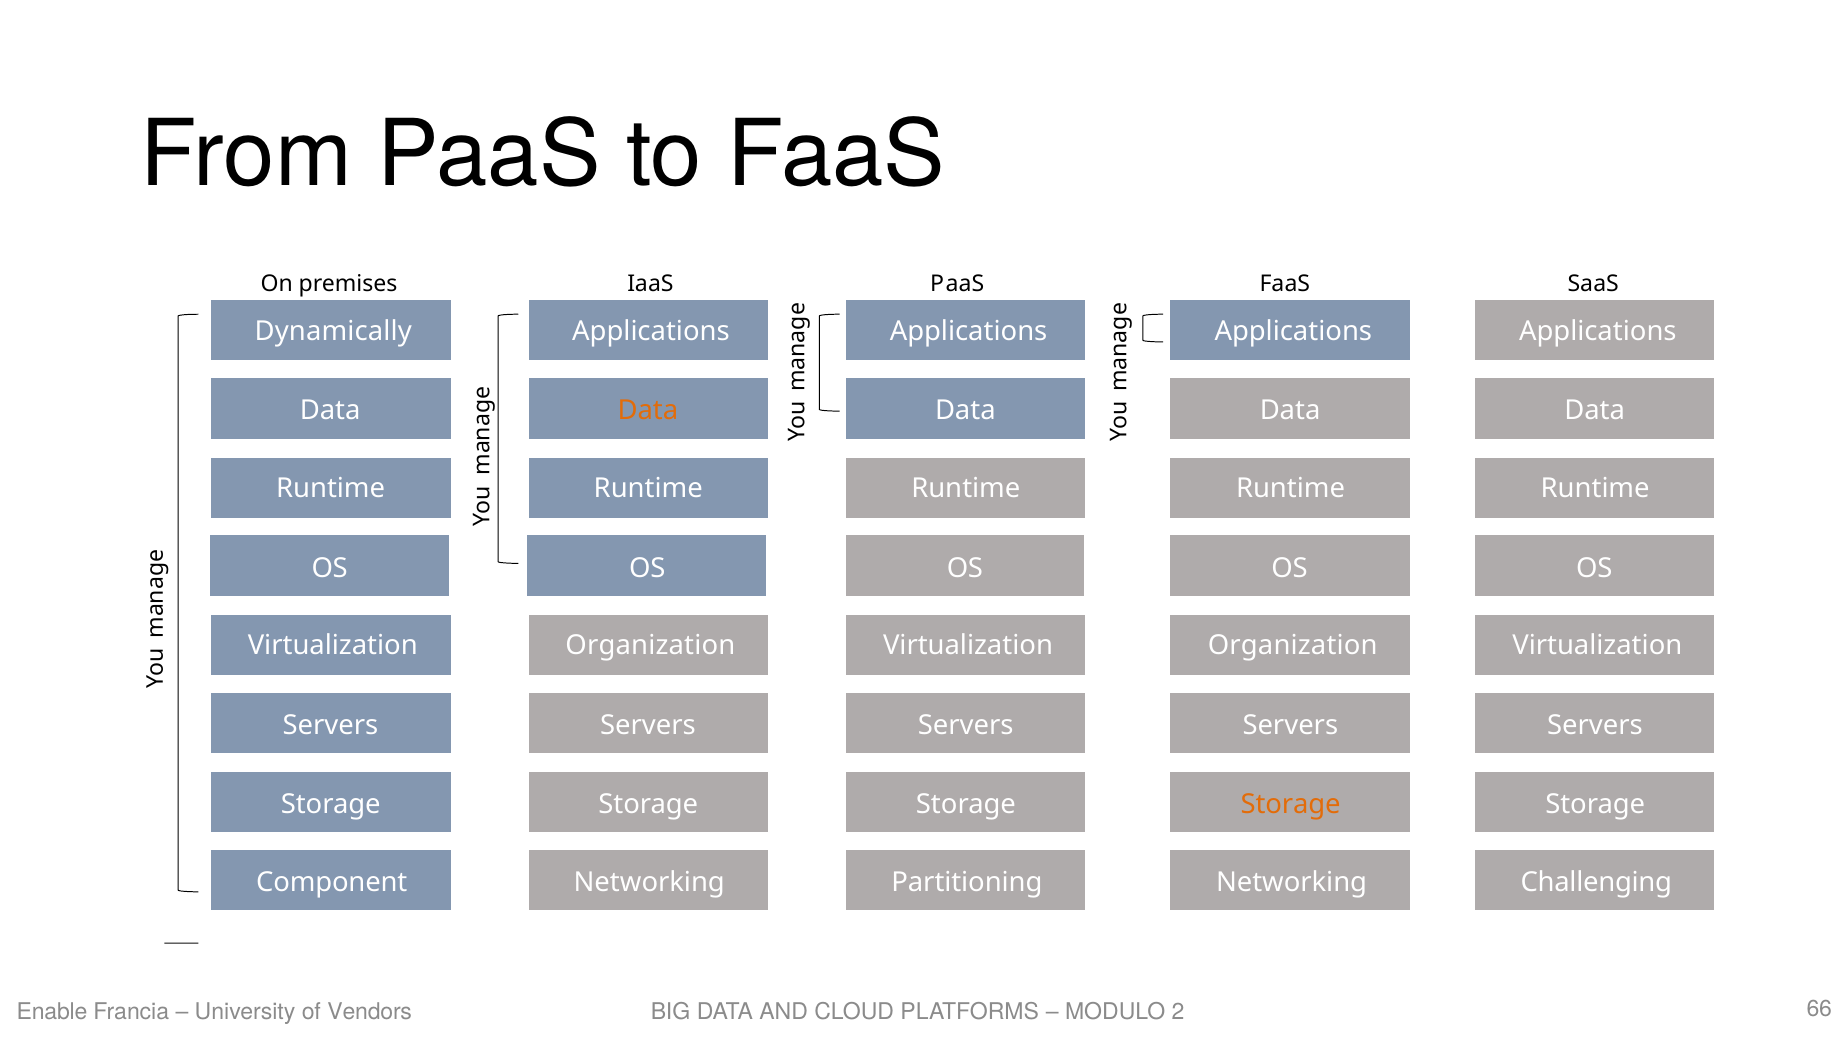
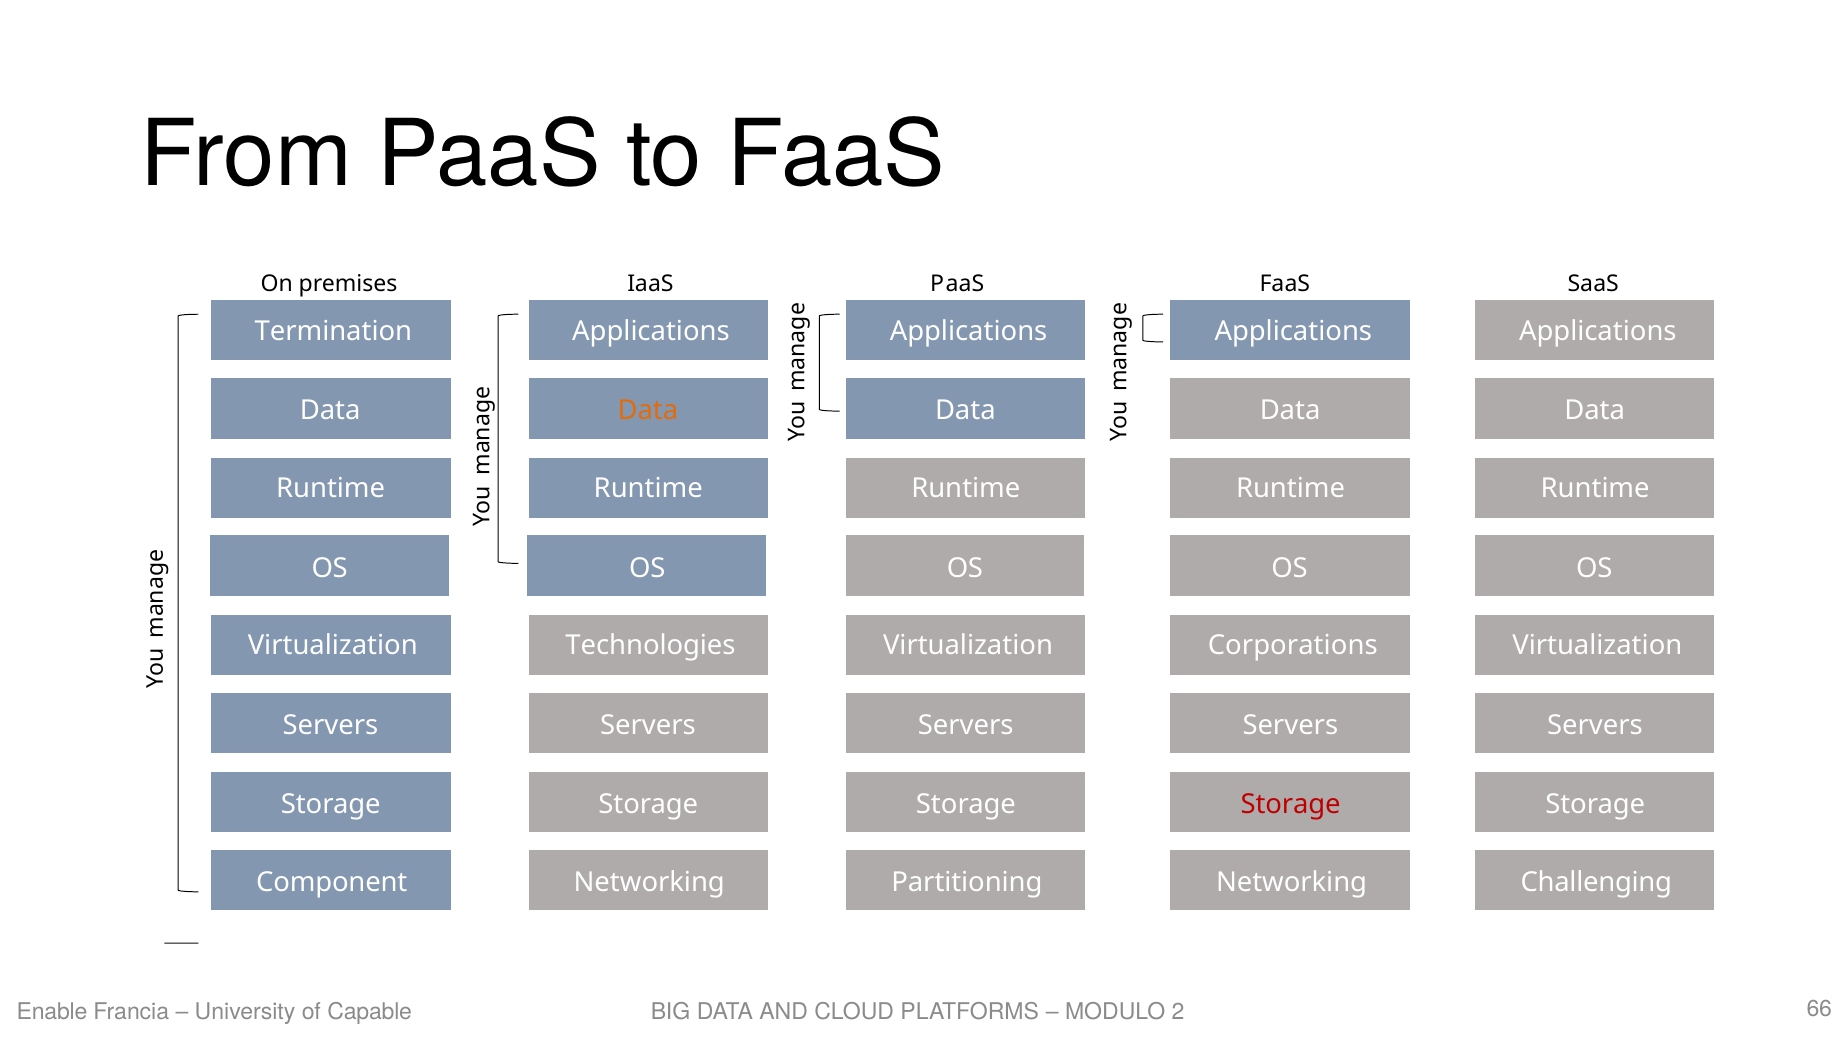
Dynamically: Dynamically -> Termination
Organization at (650, 646): Organization -> Technologies
Organization at (1293, 646): Organization -> Corporations
Storage at (1291, 805) colour: orange -> red
Vendors: Vendors -> Capable
